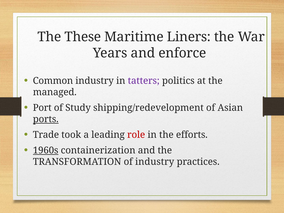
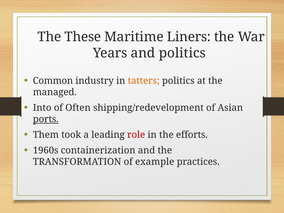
and enforce: enforce -> politics
tatters colour: purple -> orange
Port: Port -> Into
Study: Study -> Often
Trade: Trade -> Them
1960s underline: present -> none
of industry: industry -> example
